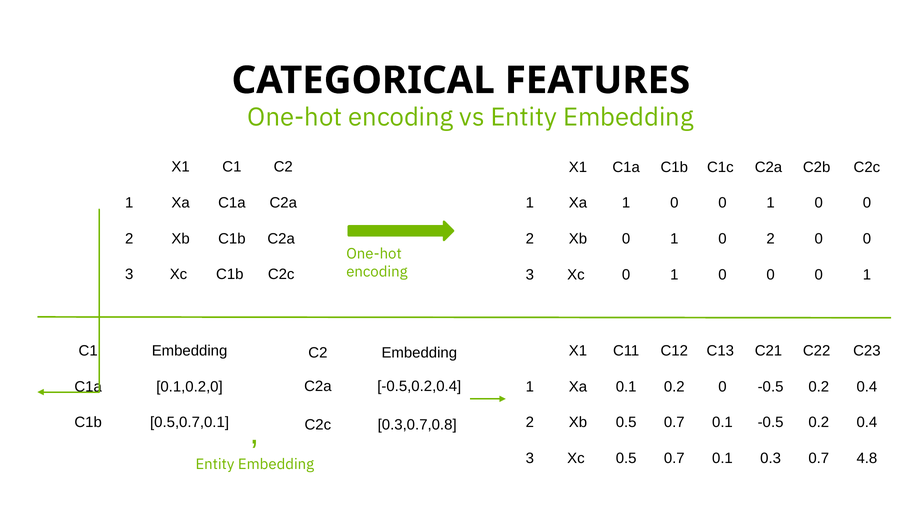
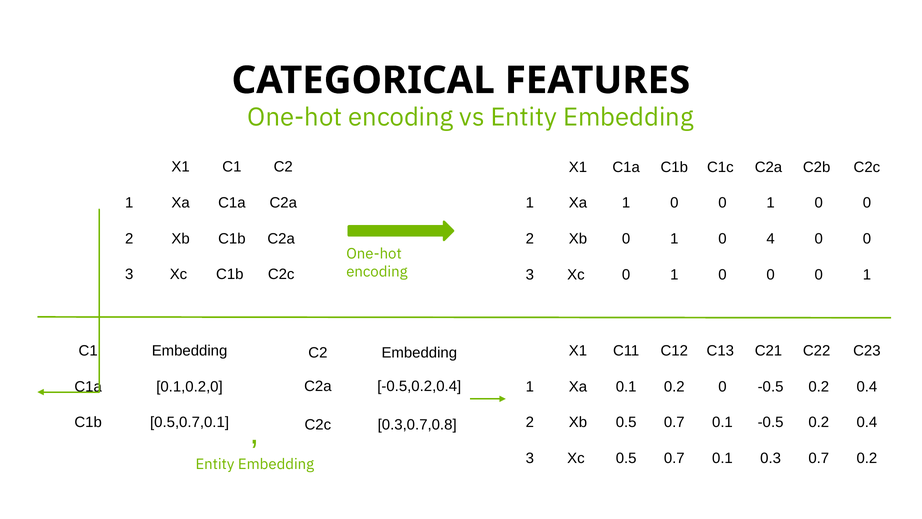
1 0 2: 2 -> 4
0.7 4.8: 4.8 -> 0.2
